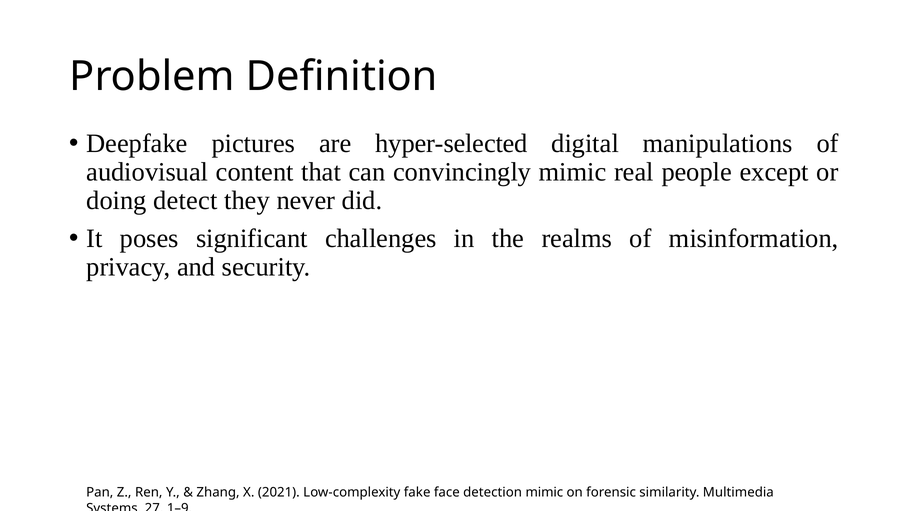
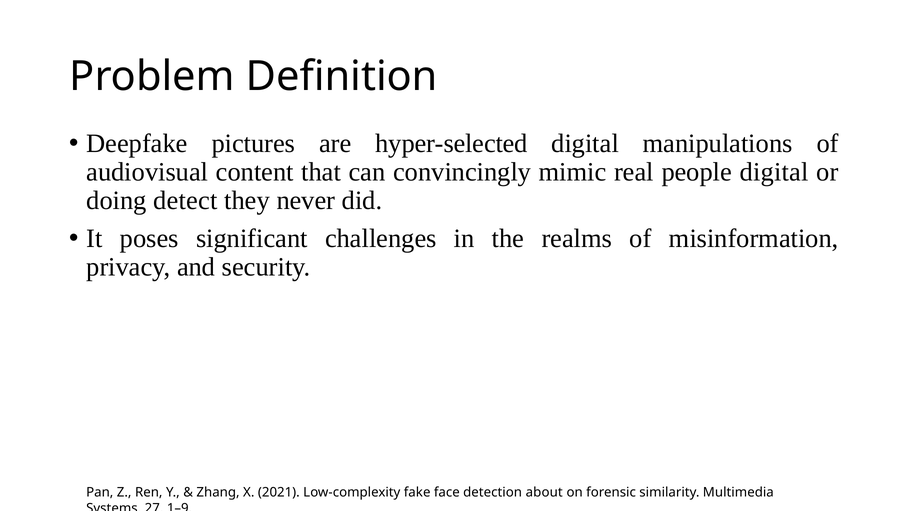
people except: except -> digital
detection mimic: mimic -> about
